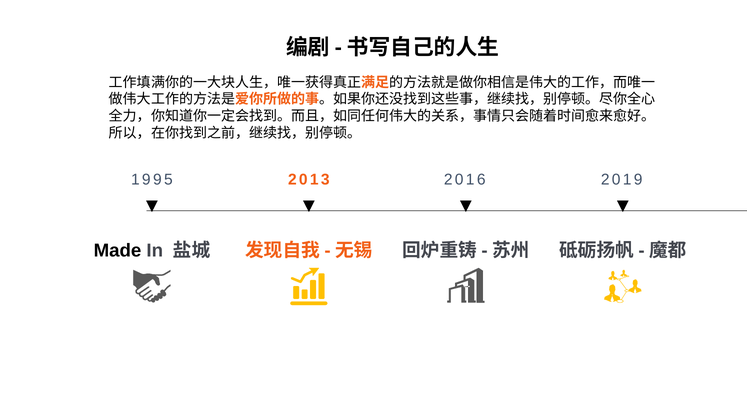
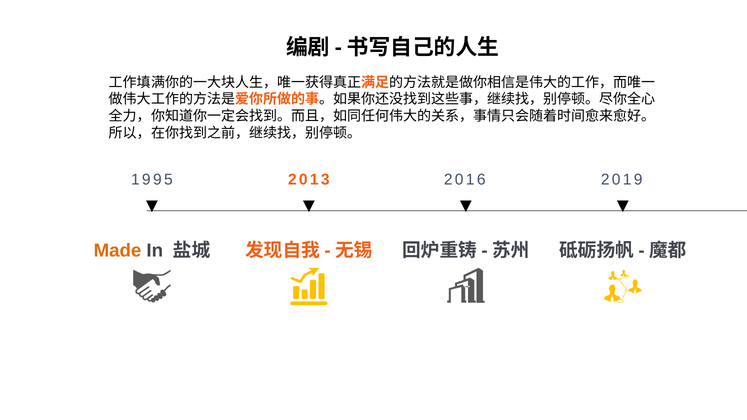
Made colour: black -> orange
